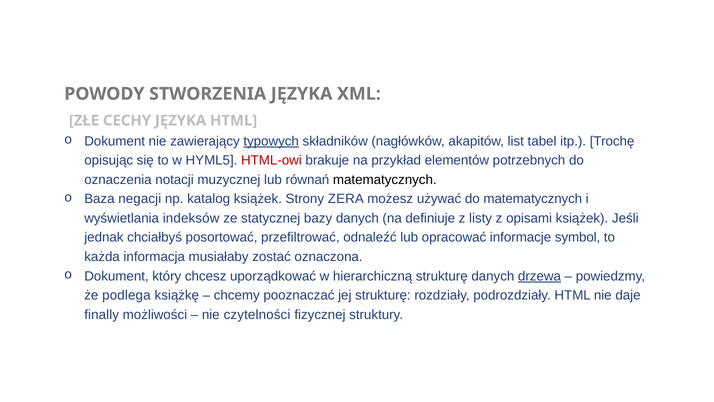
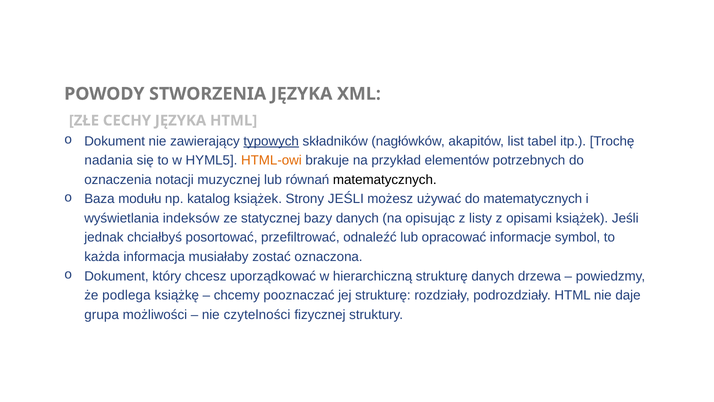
opisując: opisując -> nadania
HTML-owi colour: red -> orange
negacji: negacji -> modułu
Strony ZERA: ZERA -> JEŚLI
definiuje: definiuje -> opisując
drzewa underline: present -> none
finally: finally -> grupa
